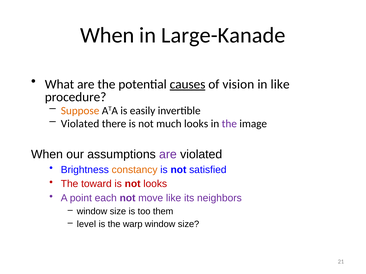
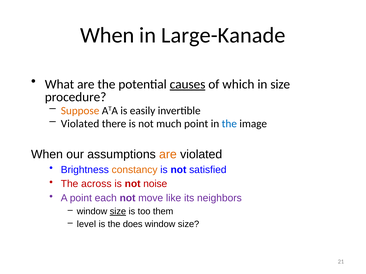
vision: vision -> which
in like: like -> size
much looks: looks -> point
the at (229, 124) colour: purple -> blue
are at (168, 155) colour: purple -> orange
toward: toward -> across
not looks: looks -> noise
size at (118, 212) underline: none -> present
warp: warp -> does
